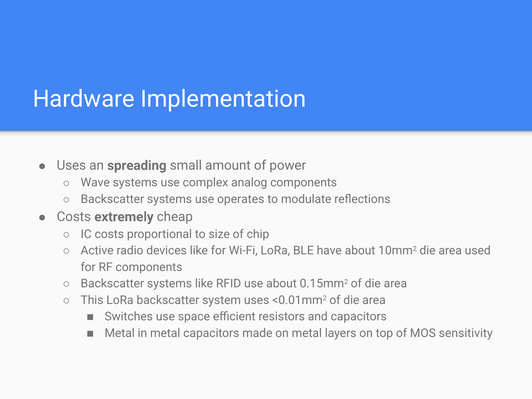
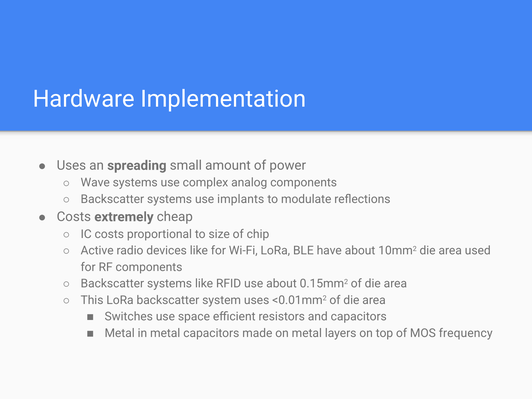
operates: operates -> implants
sensitivity: sensitivity -> frequency
